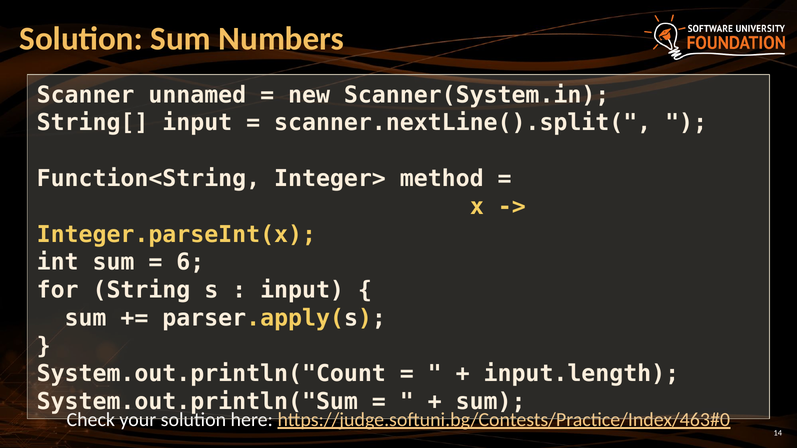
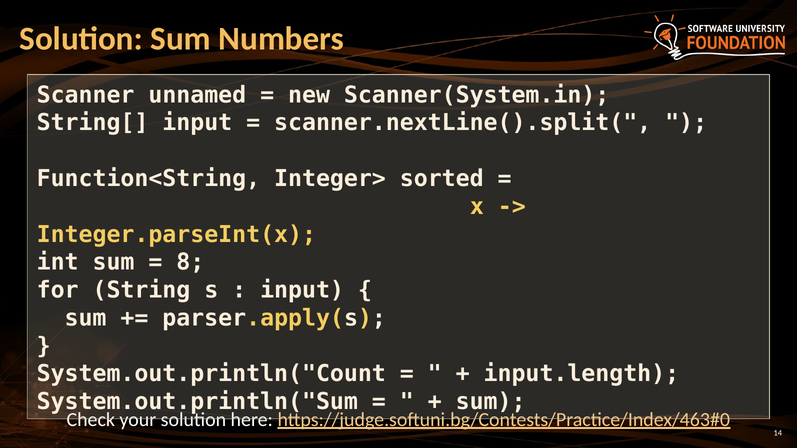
method: method -> sorted
6: 6 -> 8
